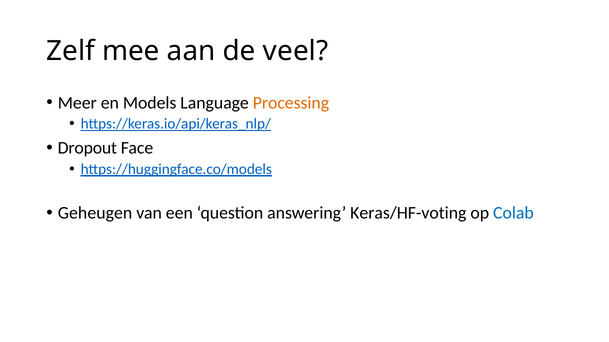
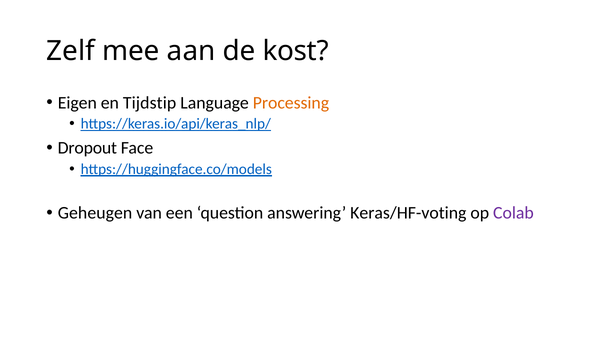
veel: veel -> kost
Meer: Meer -> Eigen
Models: Models -> Tijdstip
Colab colour: blue -> purple
